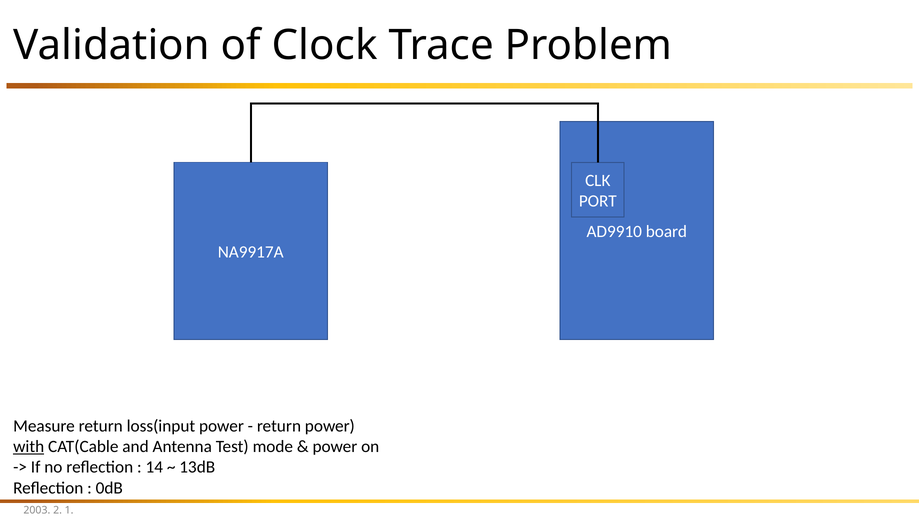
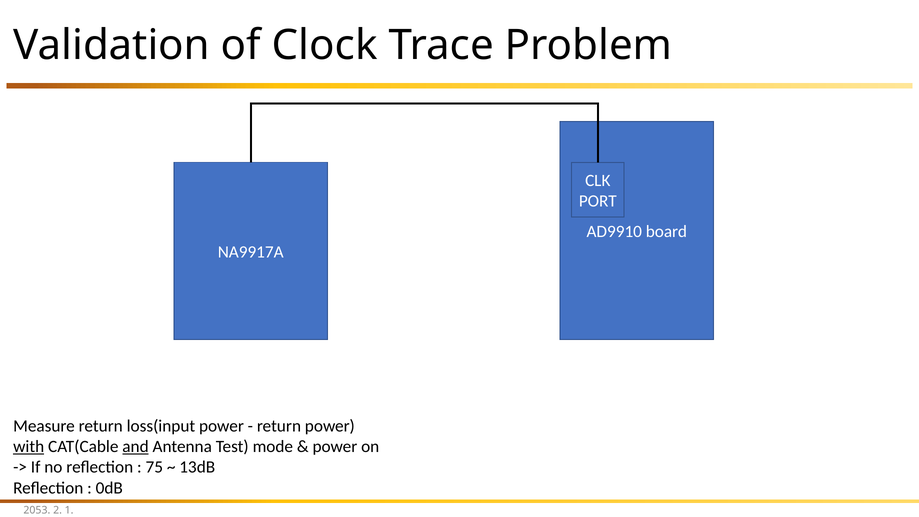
and underline: none -> present
14: 14 -> 75
2003: 2003 -> 2053
